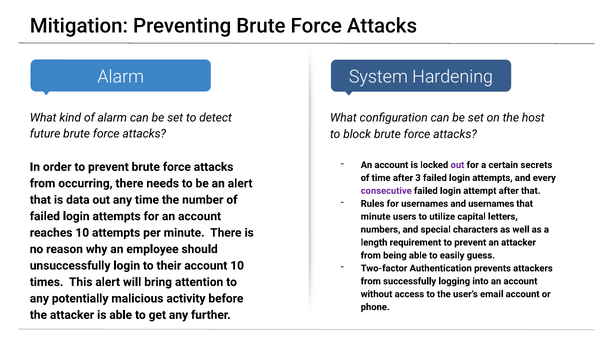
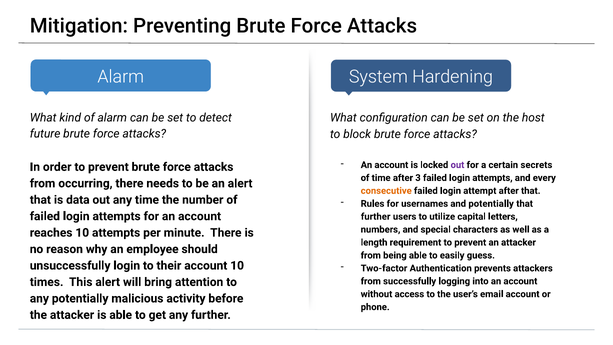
consecutive colour: purple -> orange
and usernames: usernames -> potentially
minute at (376, 216): minute -> further
